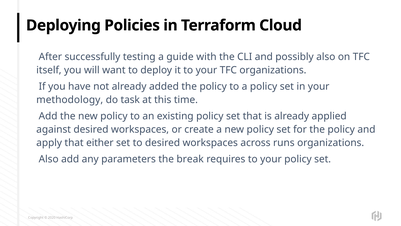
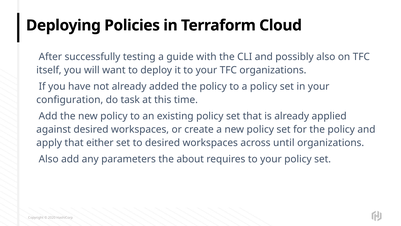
methodology: methodology -> configuration
runs: runs -> until
break: break -> about
